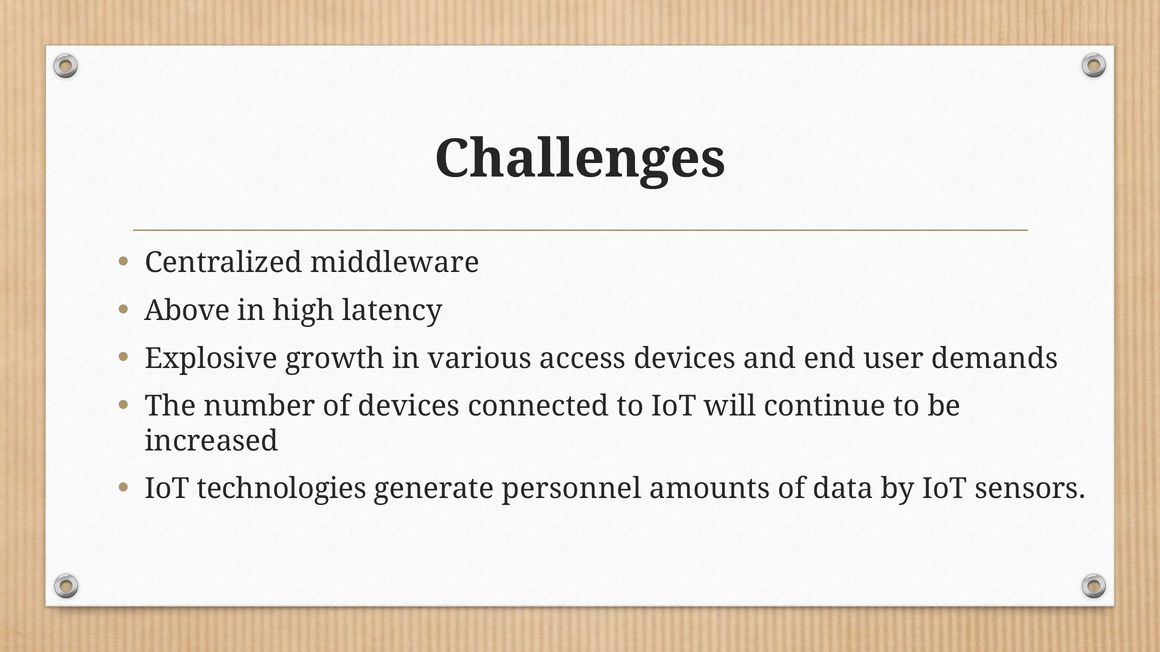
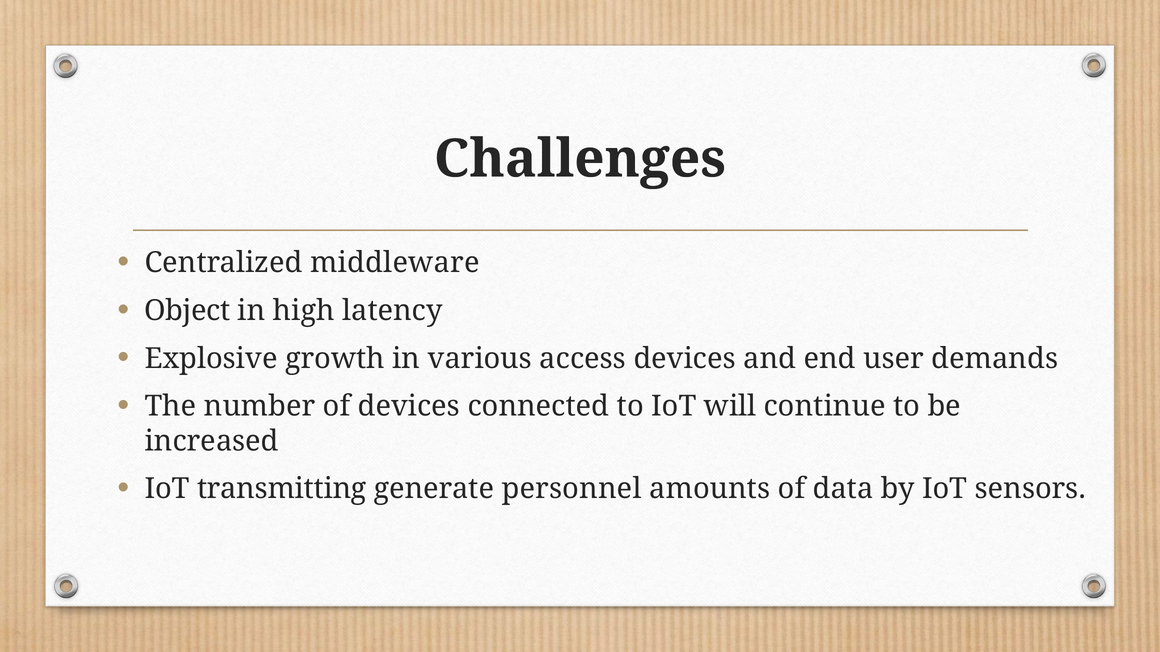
Above: Above -> Object
technologies: technologies -> transmitting
